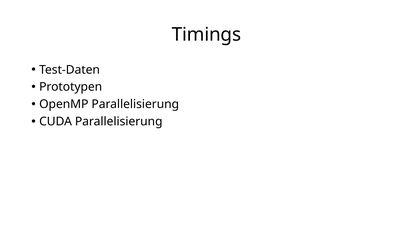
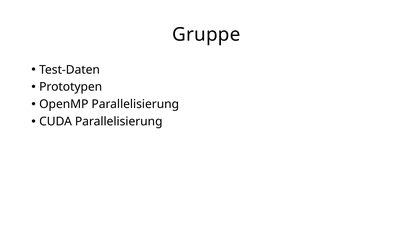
Timings: Timings -> Gruppe
